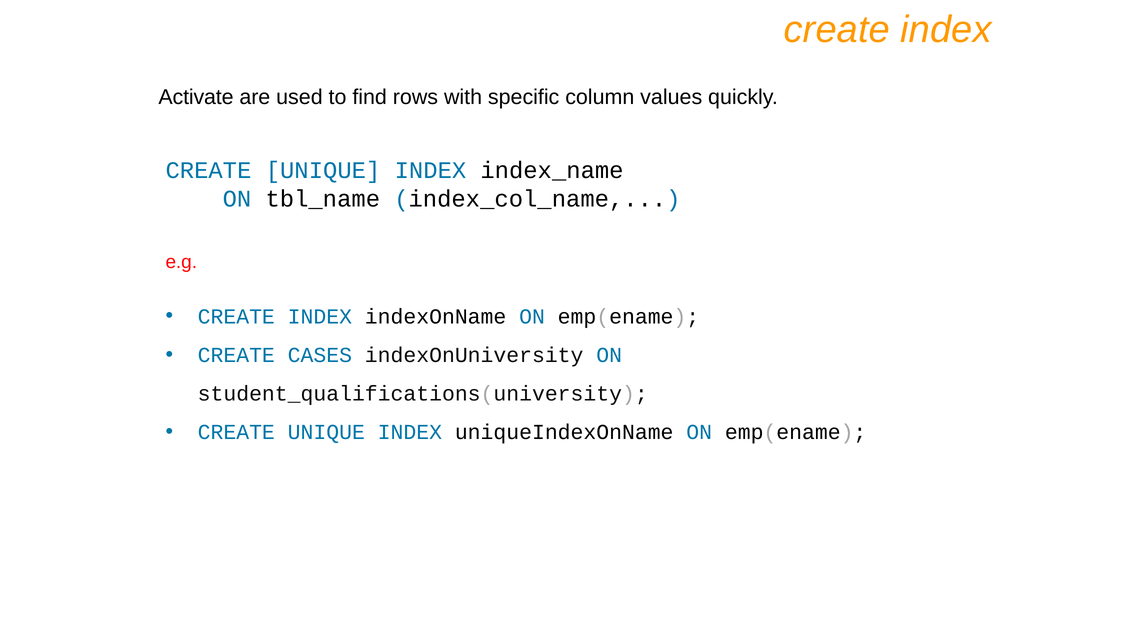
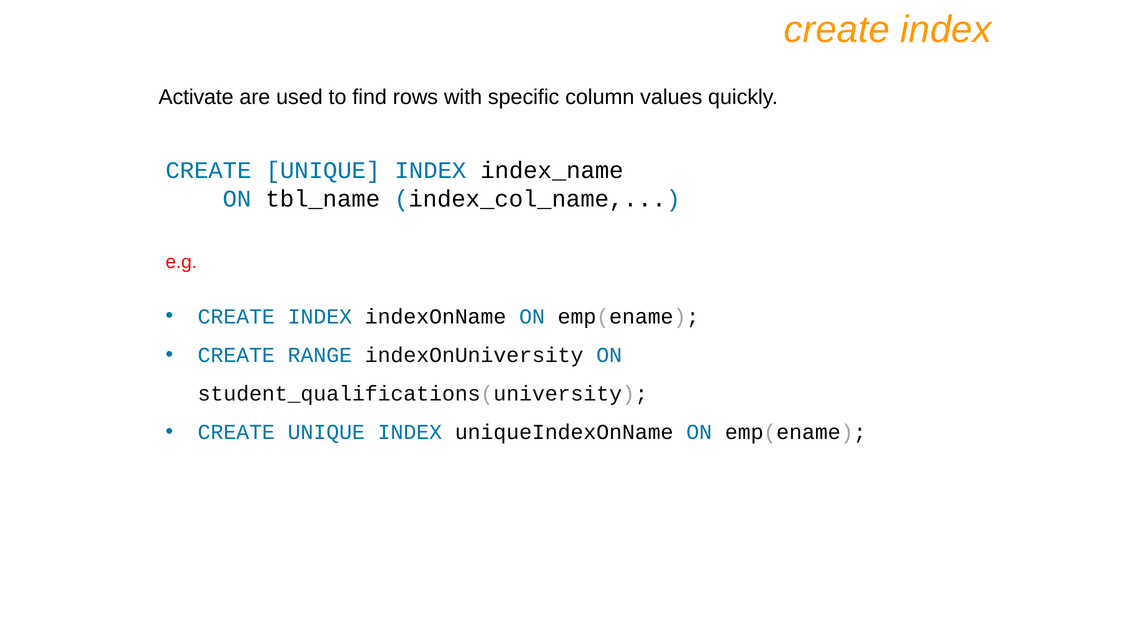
CASES: CASES -> RANGE
